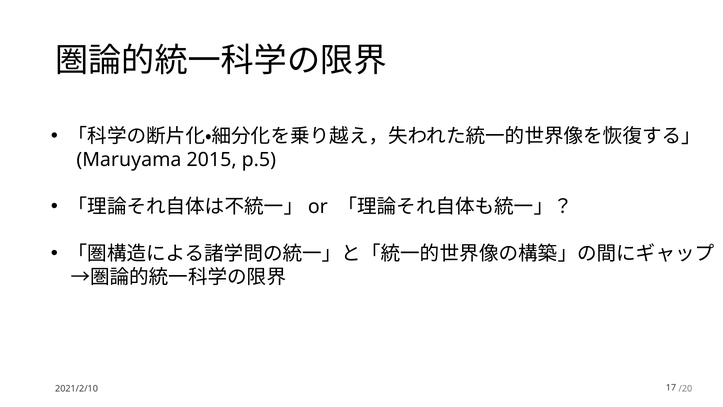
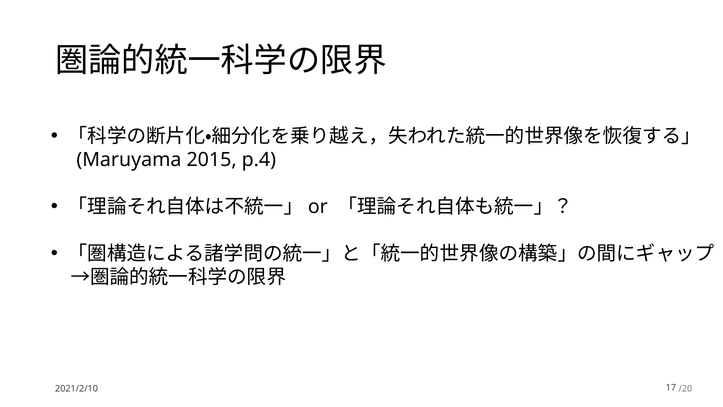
p.5: p.5 -> p.4
